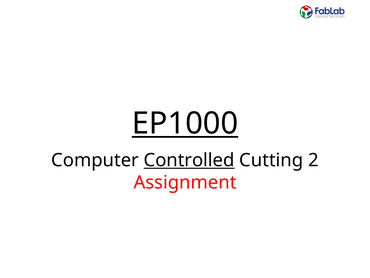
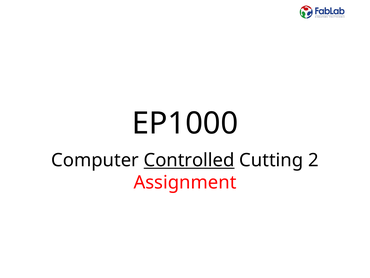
EP1000 underline: present -> none
